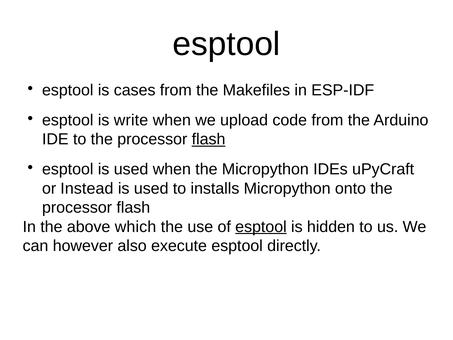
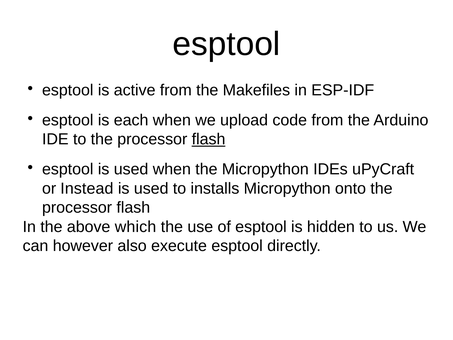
cases: cases -> active
write: write -> each
esptool at (261, 227) underline: present -> none
